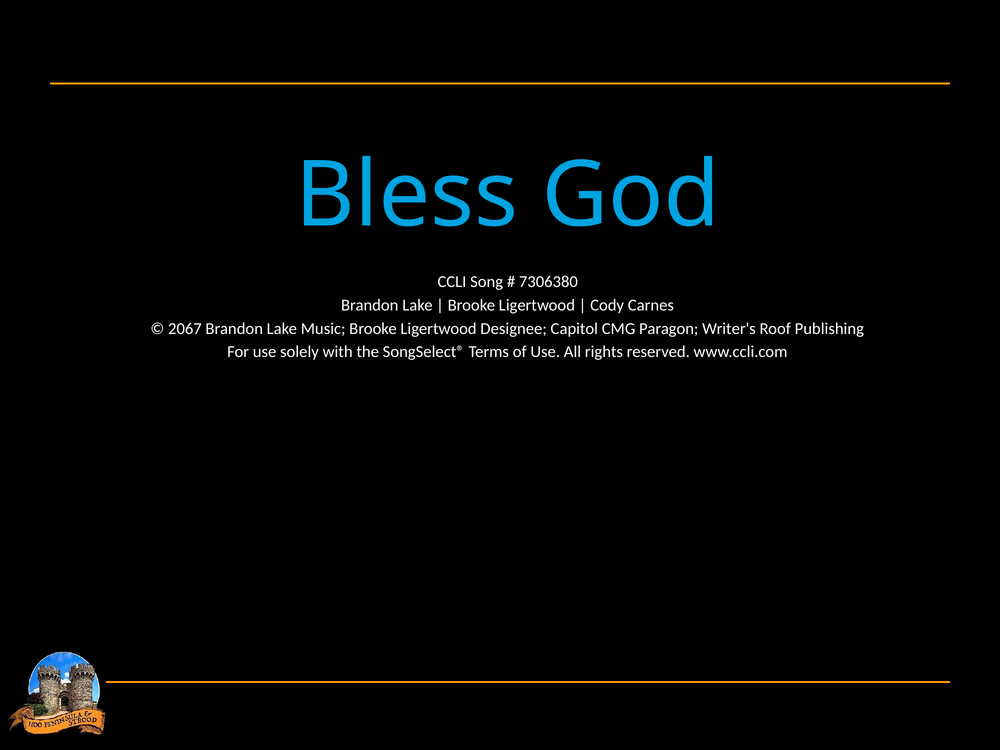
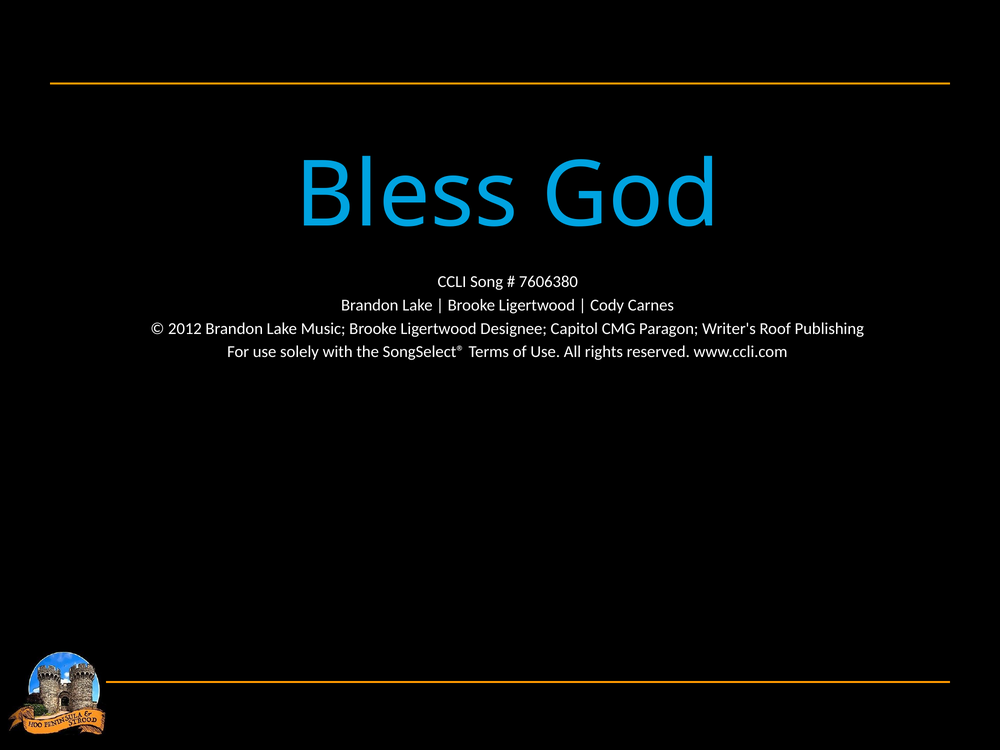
7306380: 7306380 -> 7606380
2067: 2067 -> 2012
